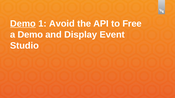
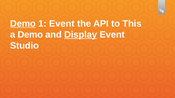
1 Avoid: Avoid -> Event
Free: Free -> This
Display underline: none -> present
